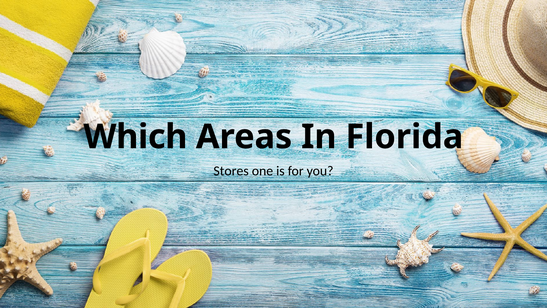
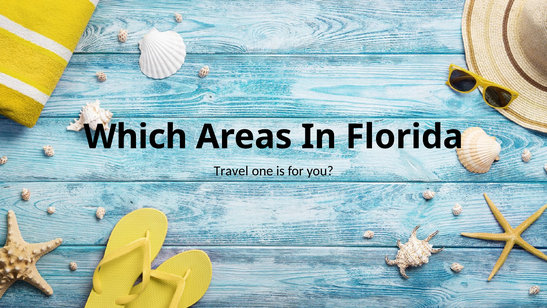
Stores: Stores -> Travel
